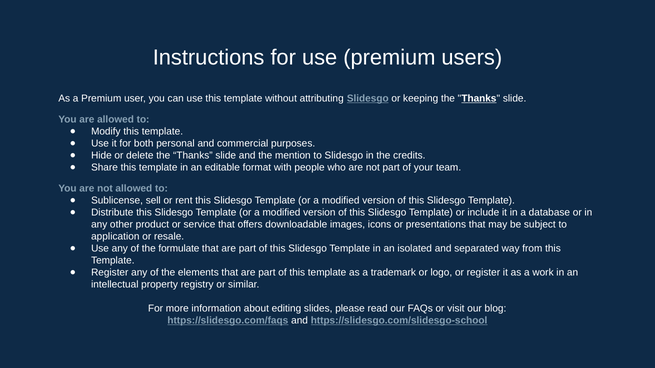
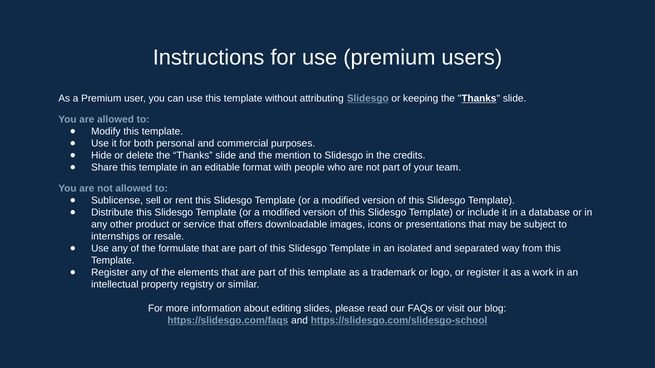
application: application -> internships
